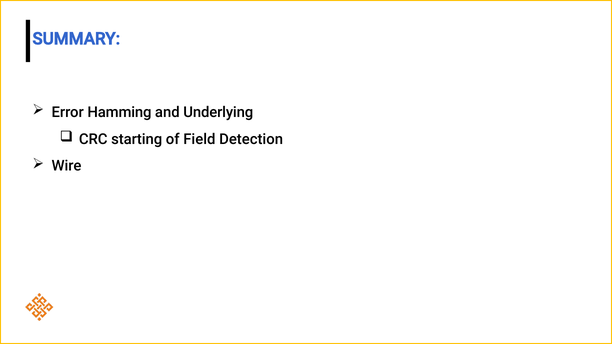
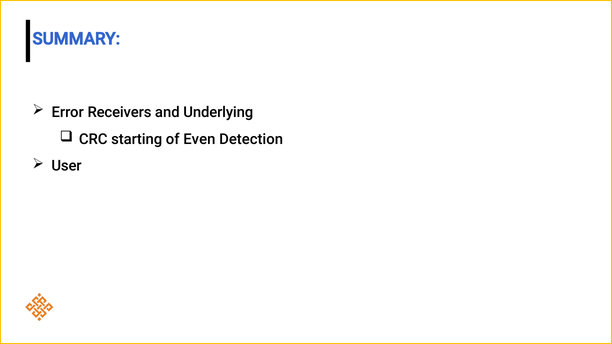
Hamming: Hamming -> Receivers
Field: Field -> Even
Wire: Wire -> User
